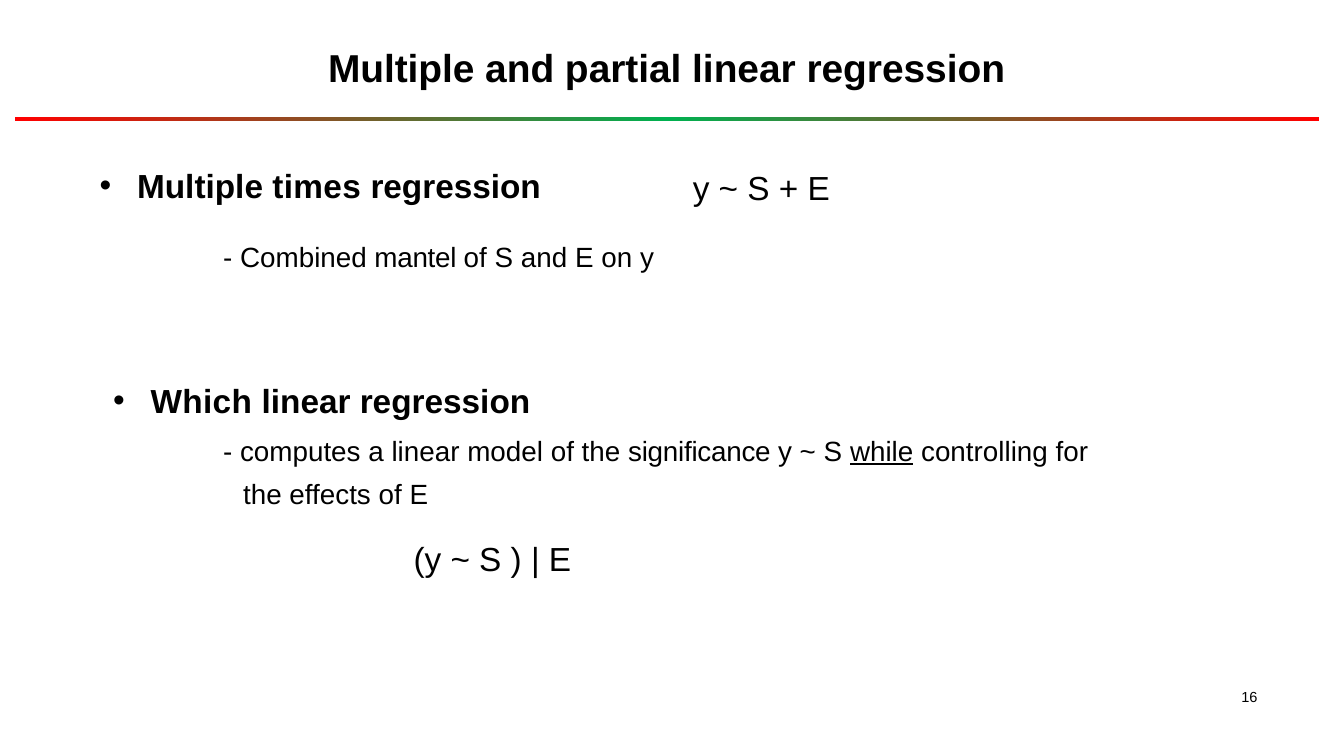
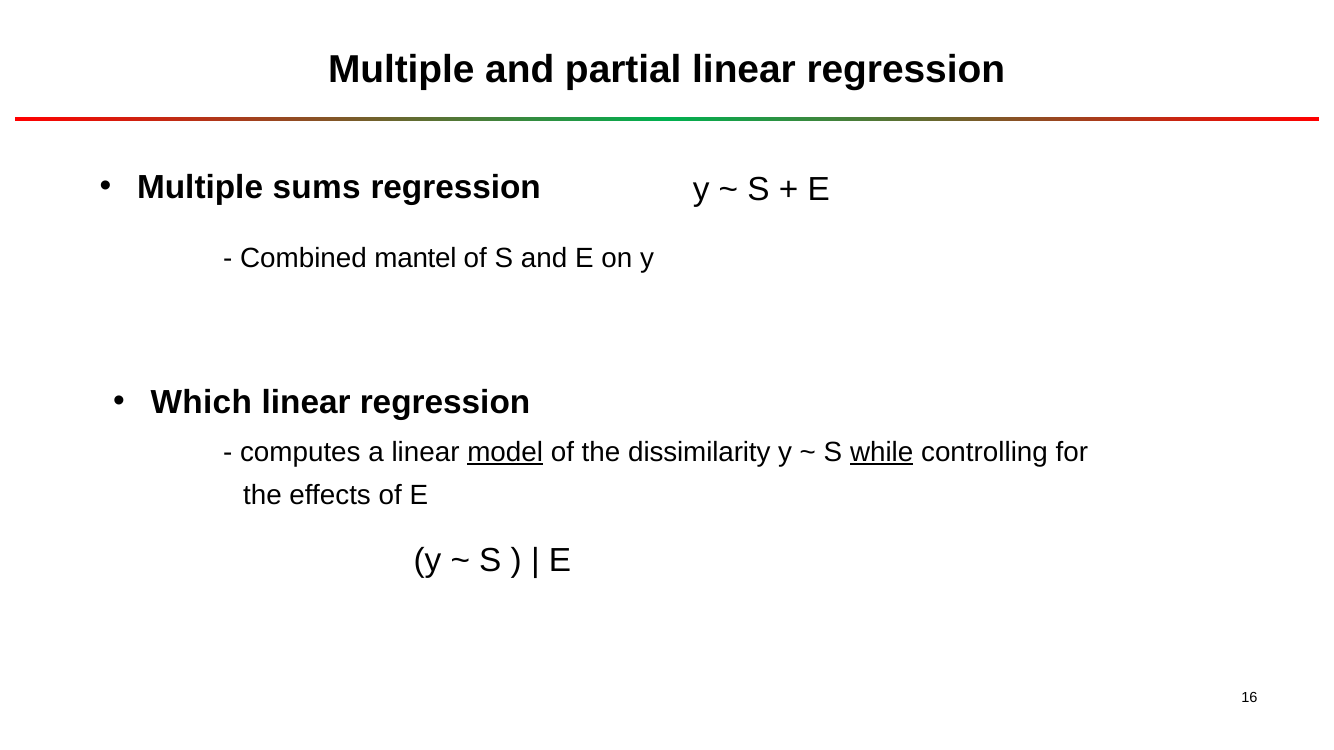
times: times -> sums
model underline: none -> present
significance: significance -> dissimilarity
